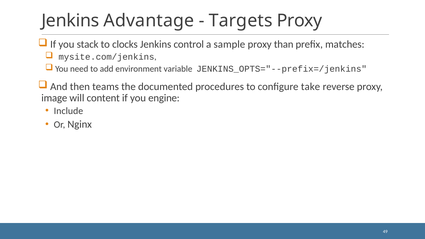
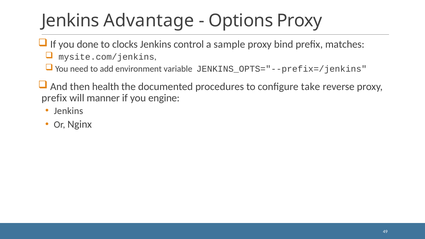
Targets: Targets -> Options
stack: stack -> done
than: than -> bind
teams: teams -> health
image at (54, 98): image -> prefix
content: content -> manner
Include at (68, 111): Include -> Jenkins
